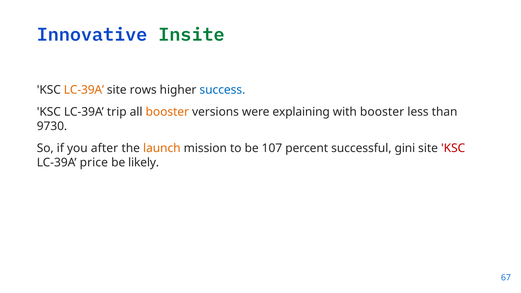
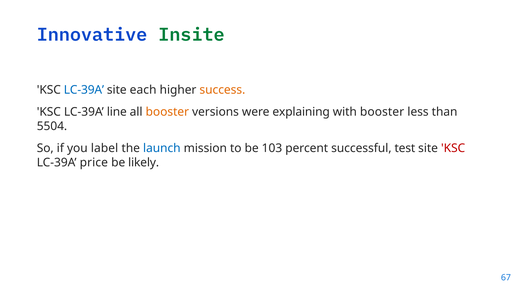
LC-39A at (84, 90) colour: orange -> blue
rows: rows -> each
success colour: blue -> orange
trip: trip -> line
9730: 9730 -> 5504
after: after -> label
launch colour: orange -> blue
107: 107 -> 103
gini: gini -> test
